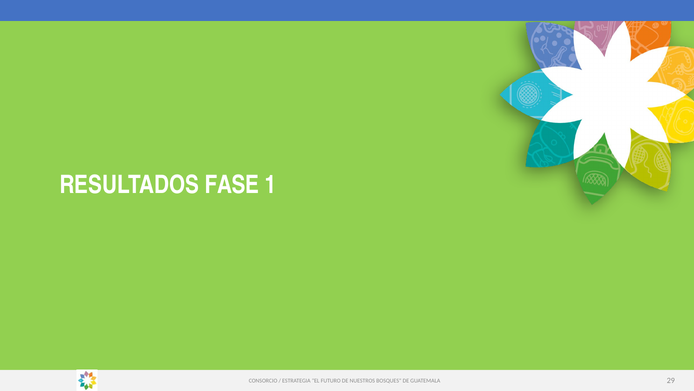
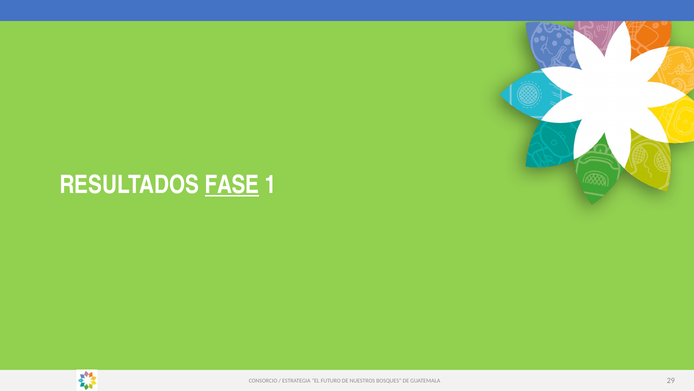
FASE underline: none -> present
